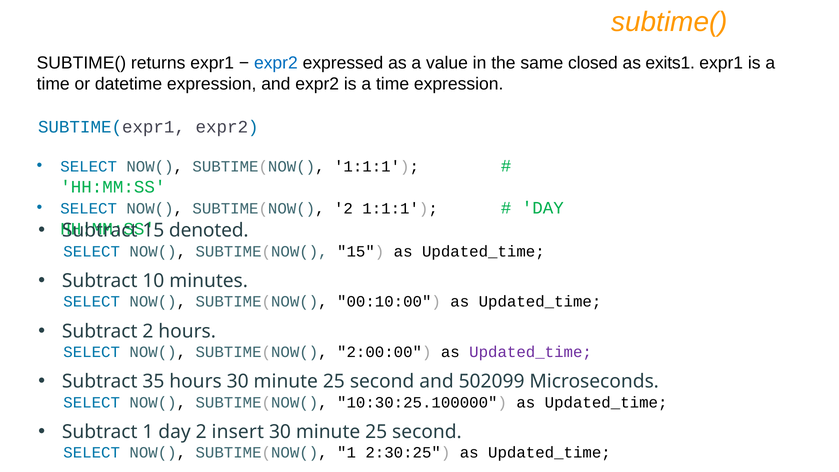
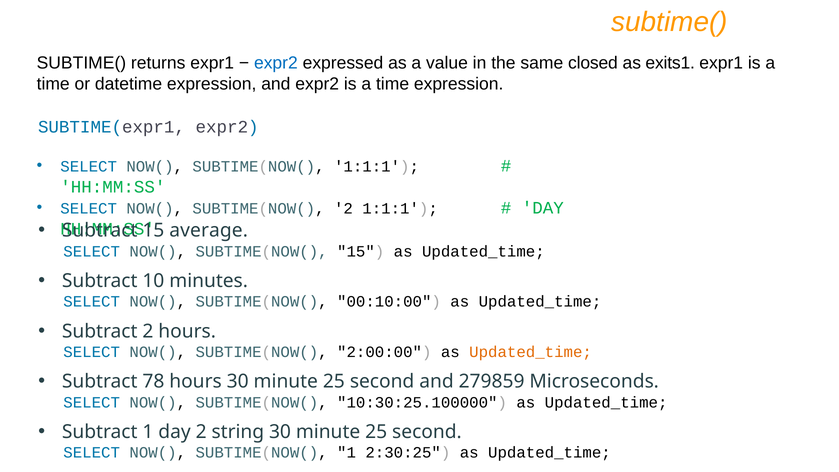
denoted: denoted -> average
Updated_time at (531, 352) colour: purple -> orange
35: 35 -> 78
502099: 502099 -> 279859
insert: insert -> string
